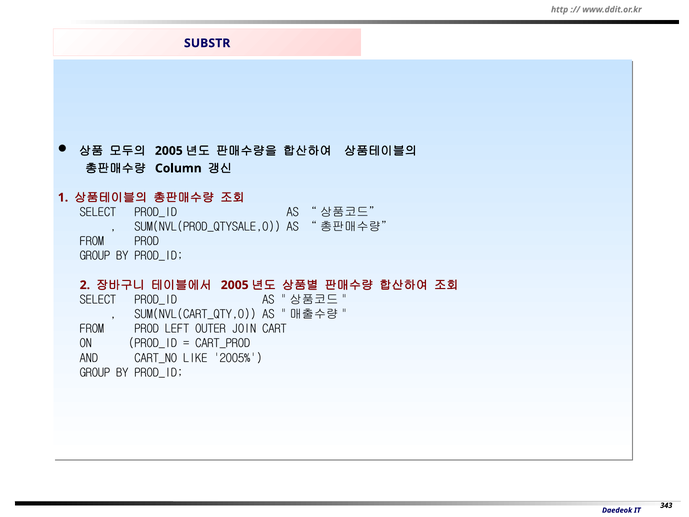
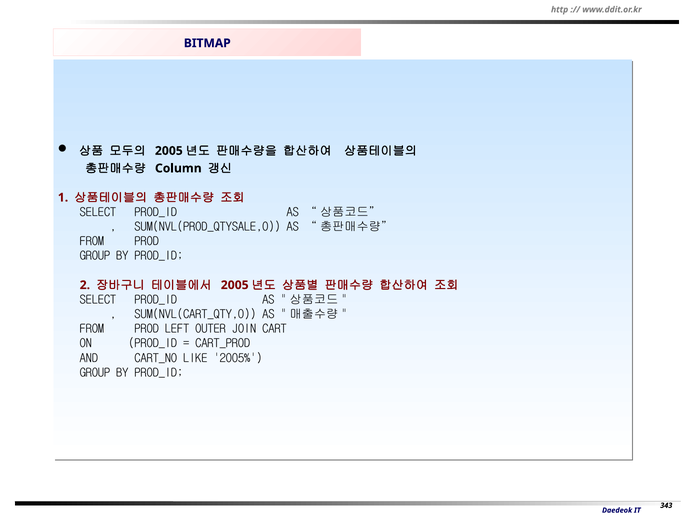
SUBSTR: SUBSTR -> BITMAP
